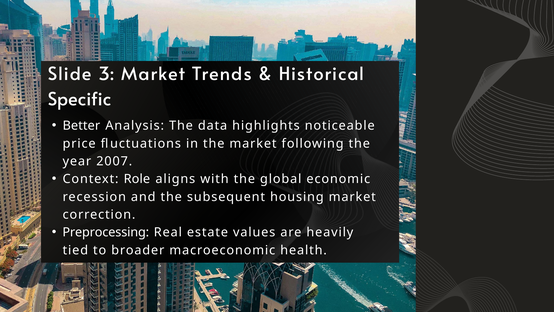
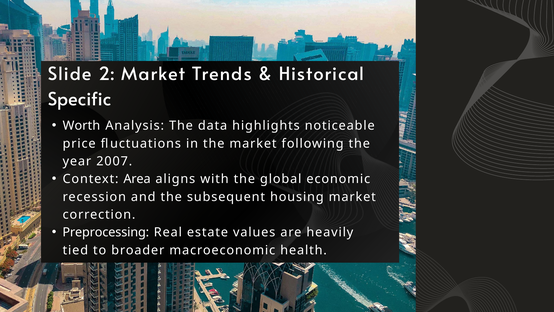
3: 3 -> 2
Better: Better -> Worth
Role: Role -> Area
